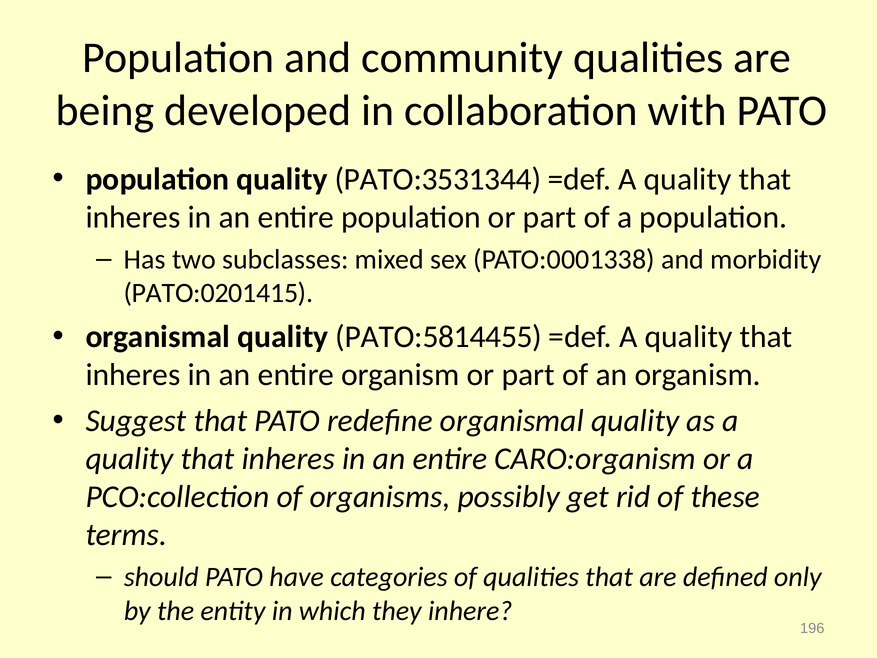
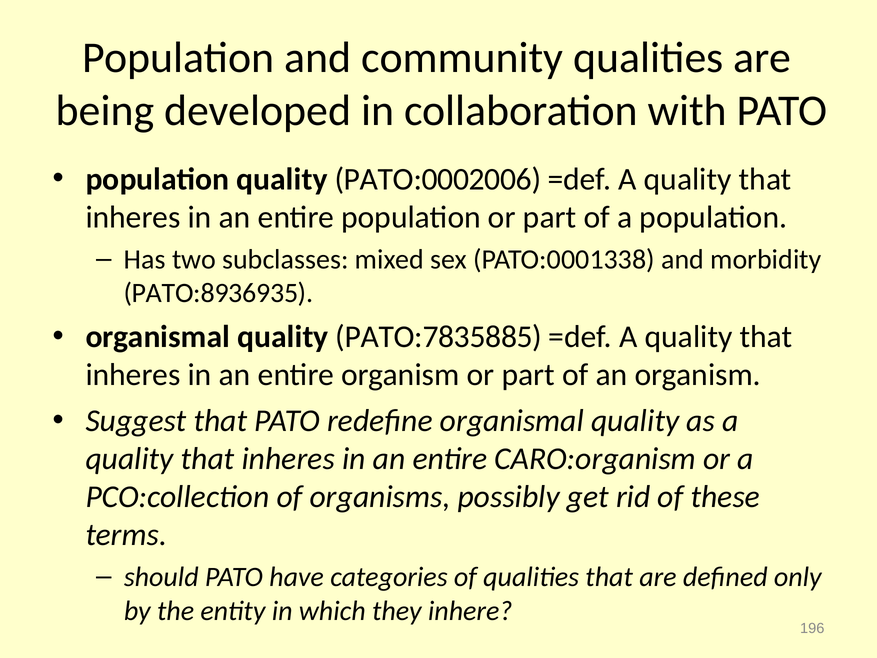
PATO:3531344: PATO:3531344 -> PATO:0002006
PATO:0201415: PATO:0201415 -> PATO:8936935
PATO:5814455: PATO:5814455 -> PATO:7835885
